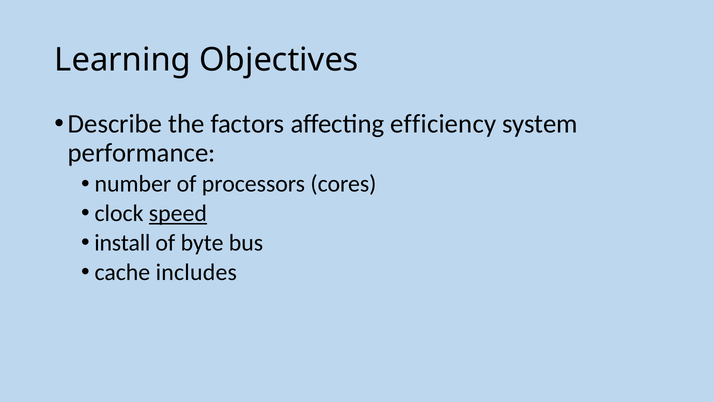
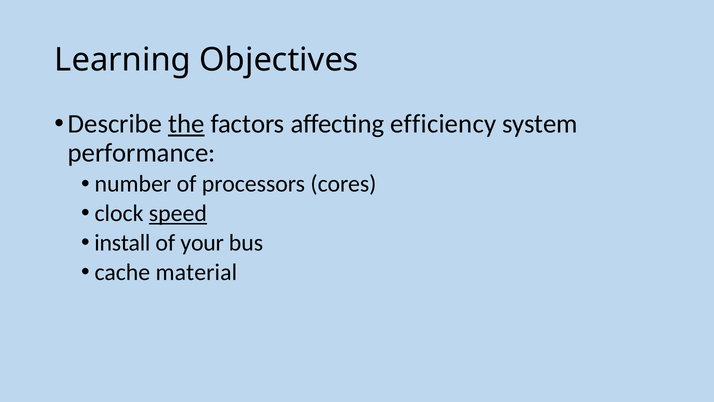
the underline: none -> present
byte: byte -> your
includes: includes -> material
